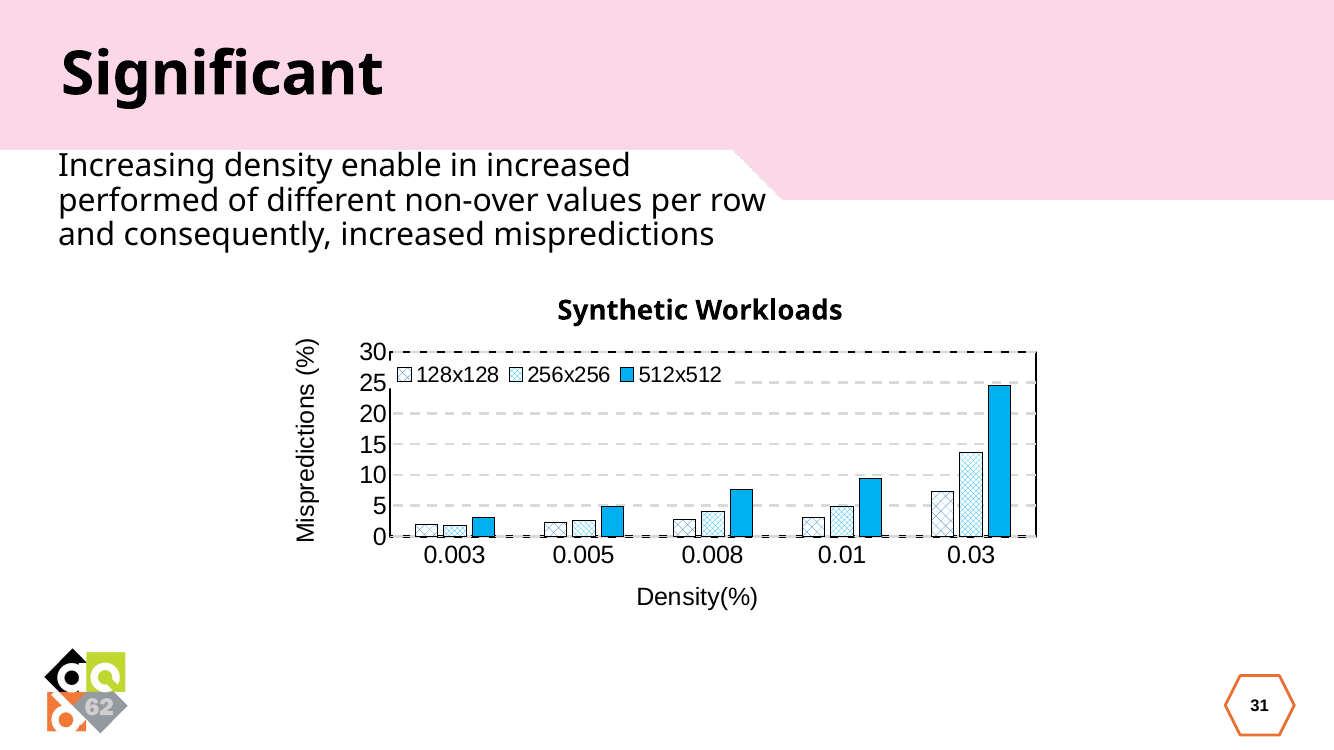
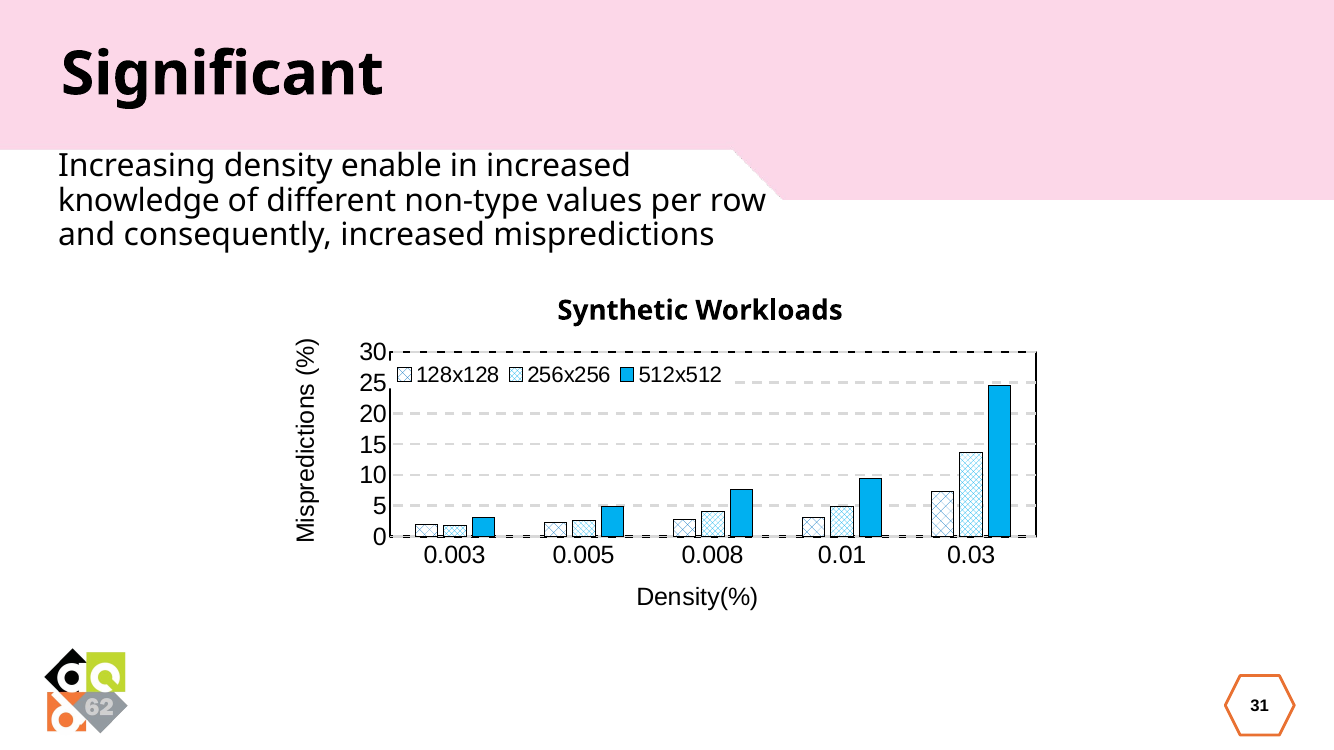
performed: performed -> knowledge
non-over: non-over -> non-type
